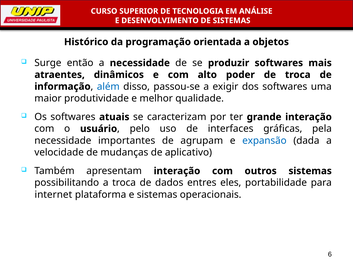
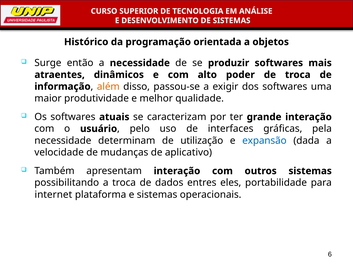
além colour: blue -> orange
importantes: importantes -> determinam
agrupam: agrupam -> utilização
